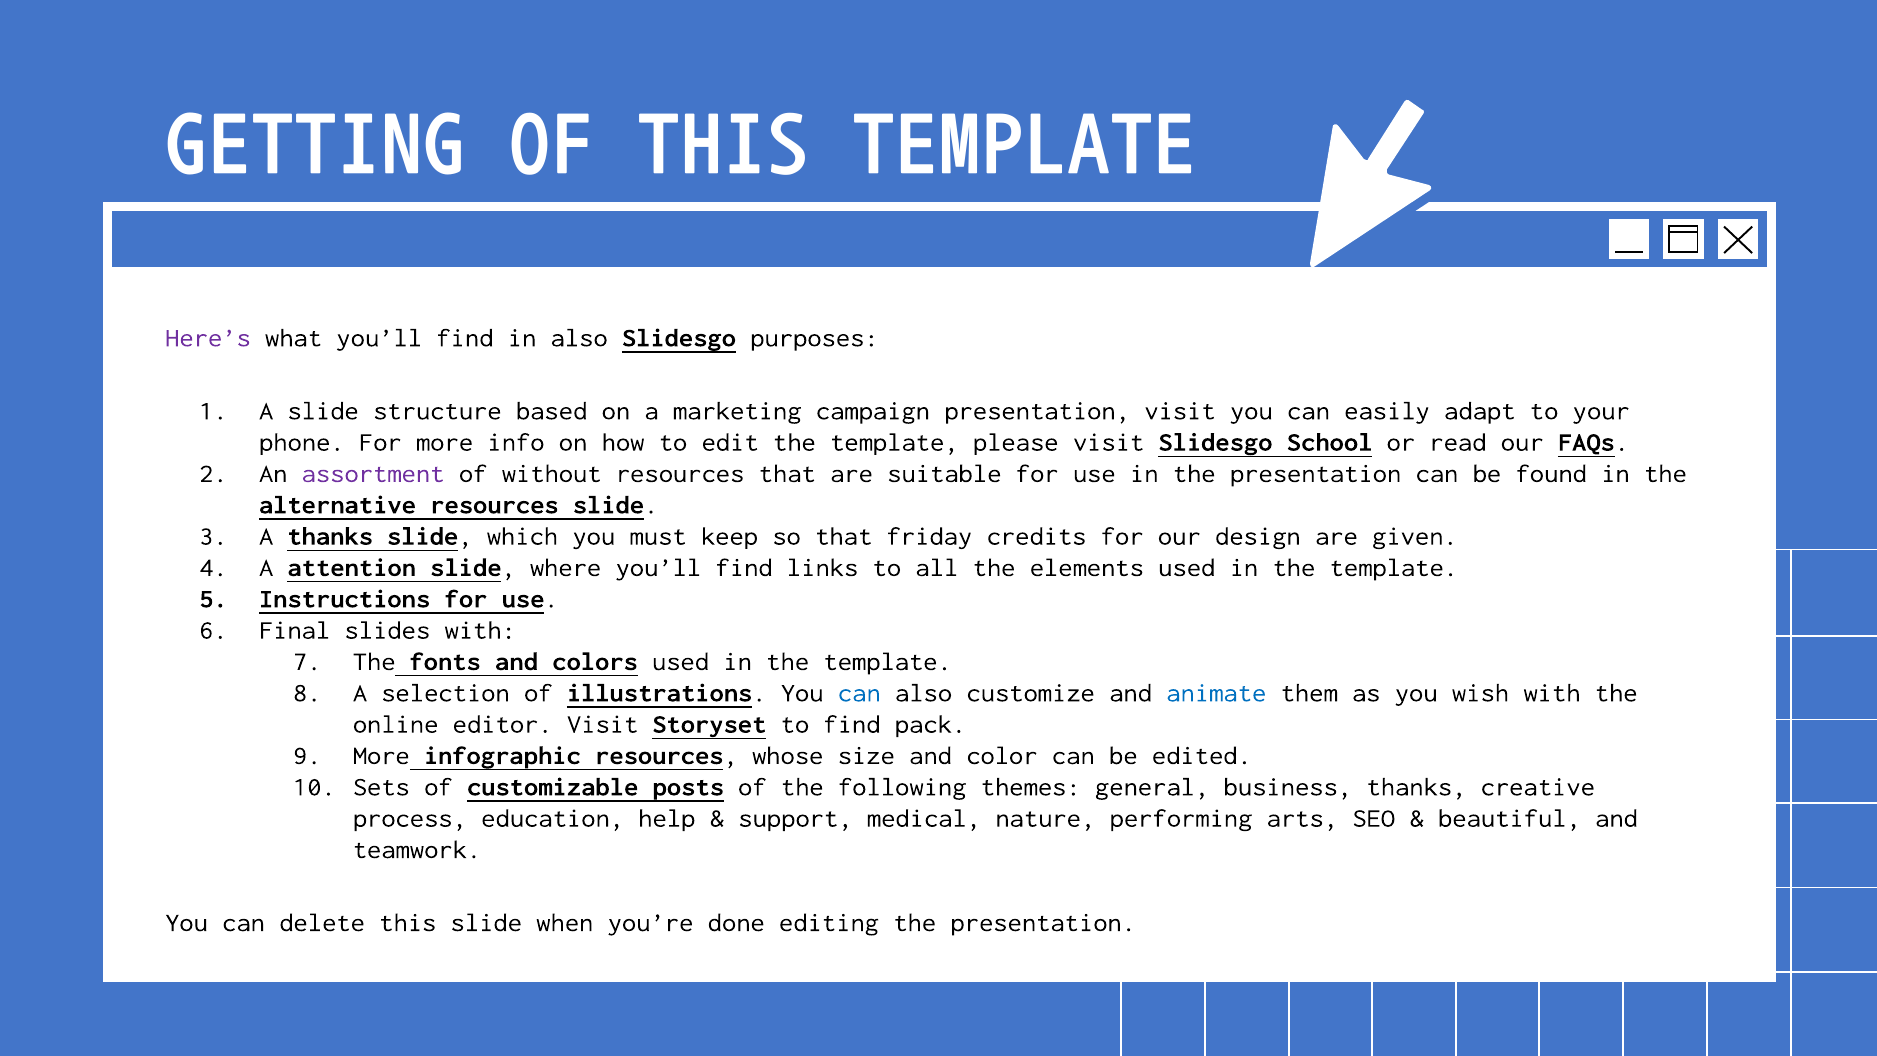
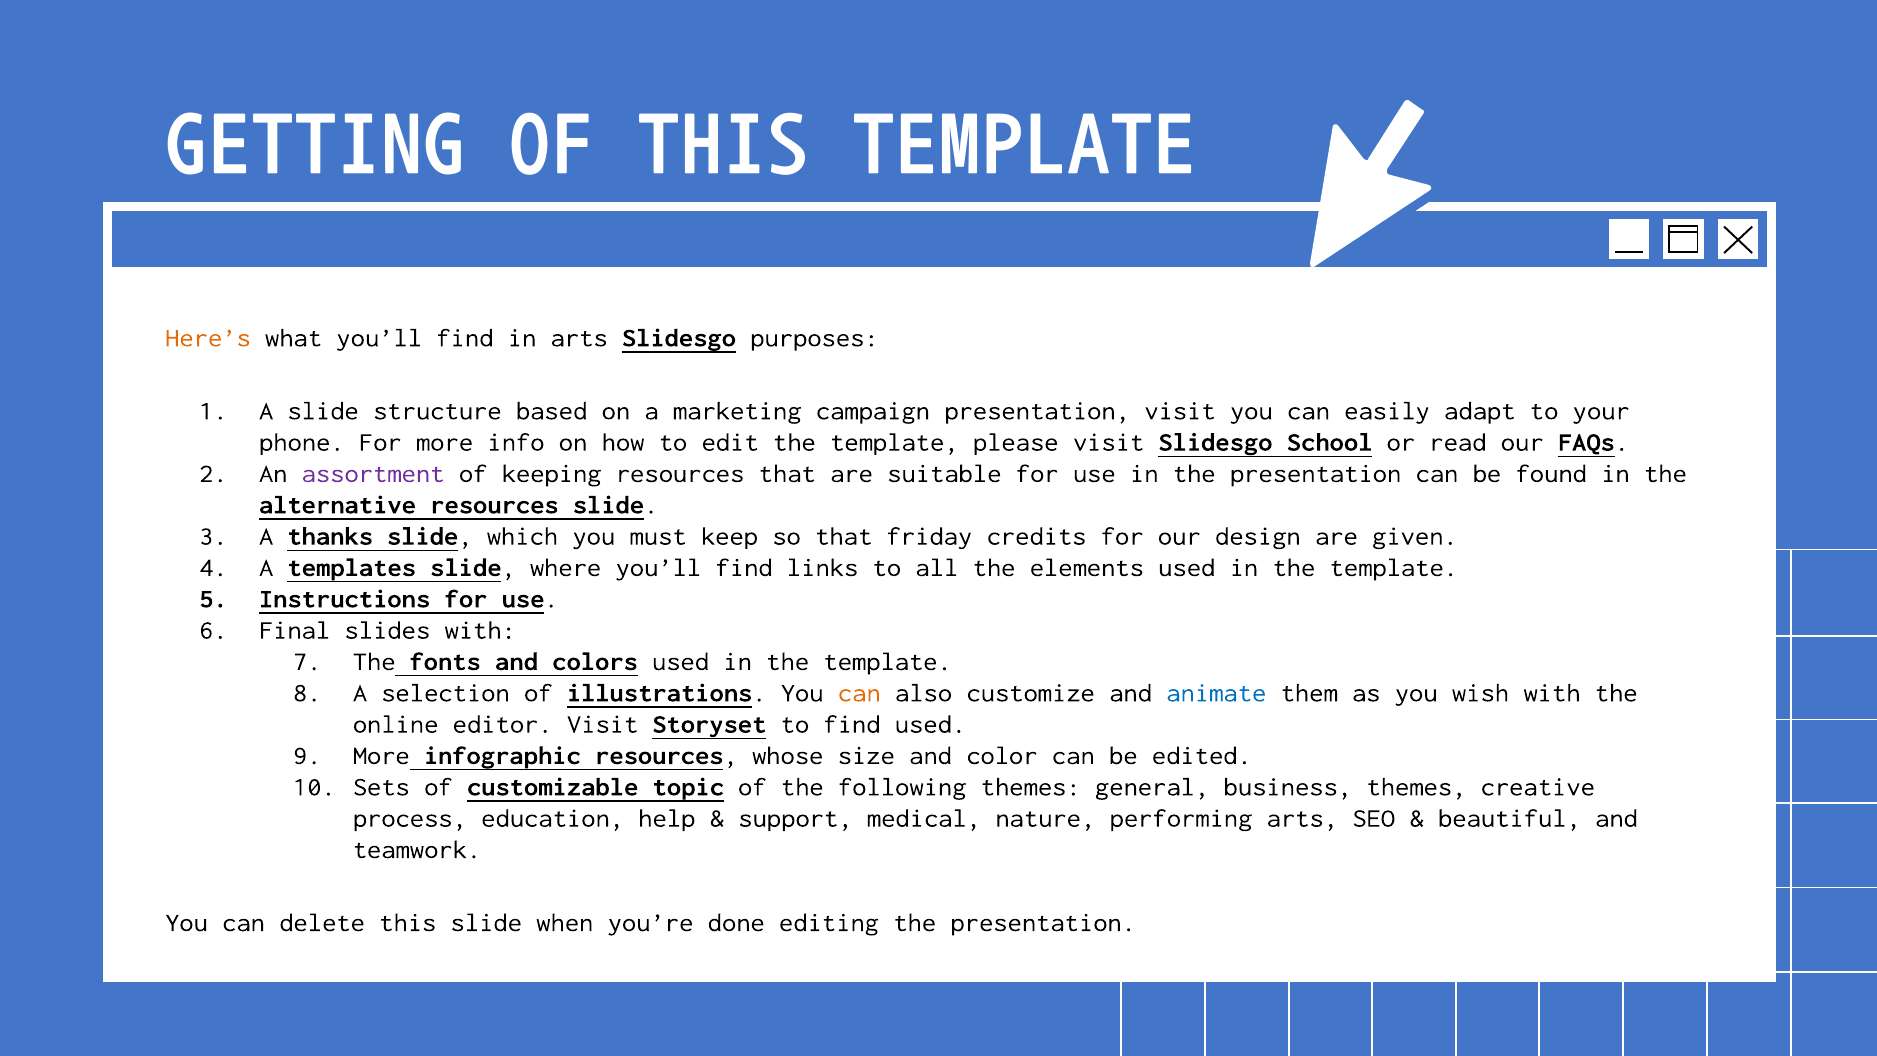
Here’s colour: purple -> orange
in also: also -> arts
without: without -> keeping
attention: attention -> templates
can at (859, 693) colour: blue -> orange
find pack: pack -> used
posts: posts -> topic
business thanks: thanks -> themes
